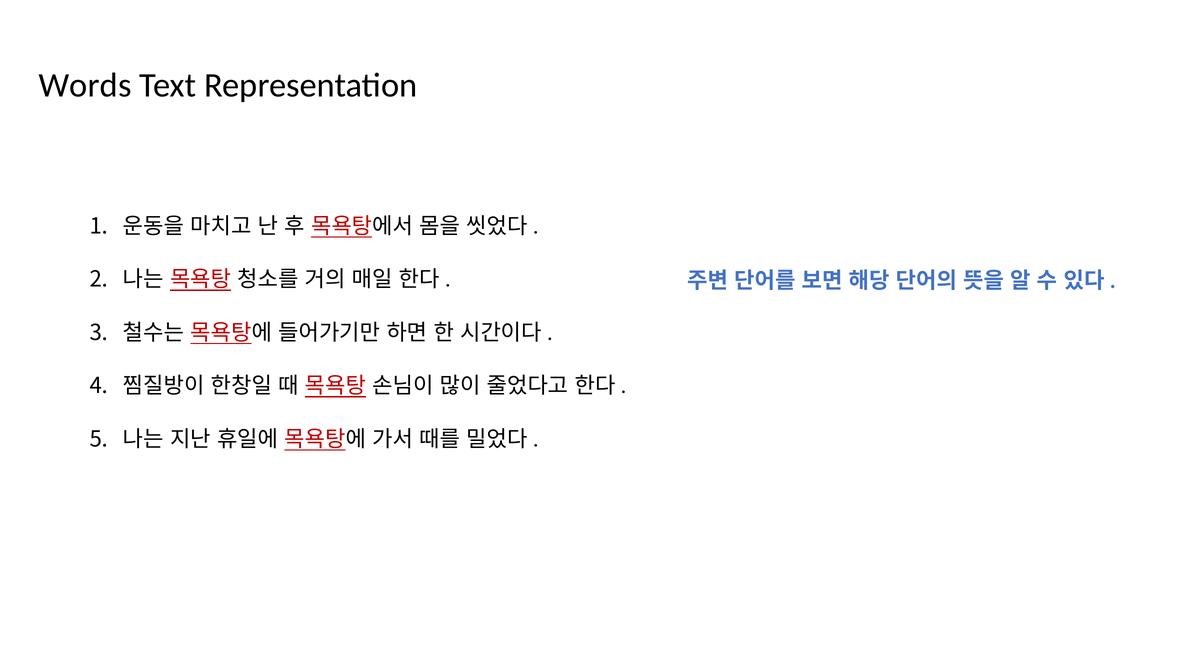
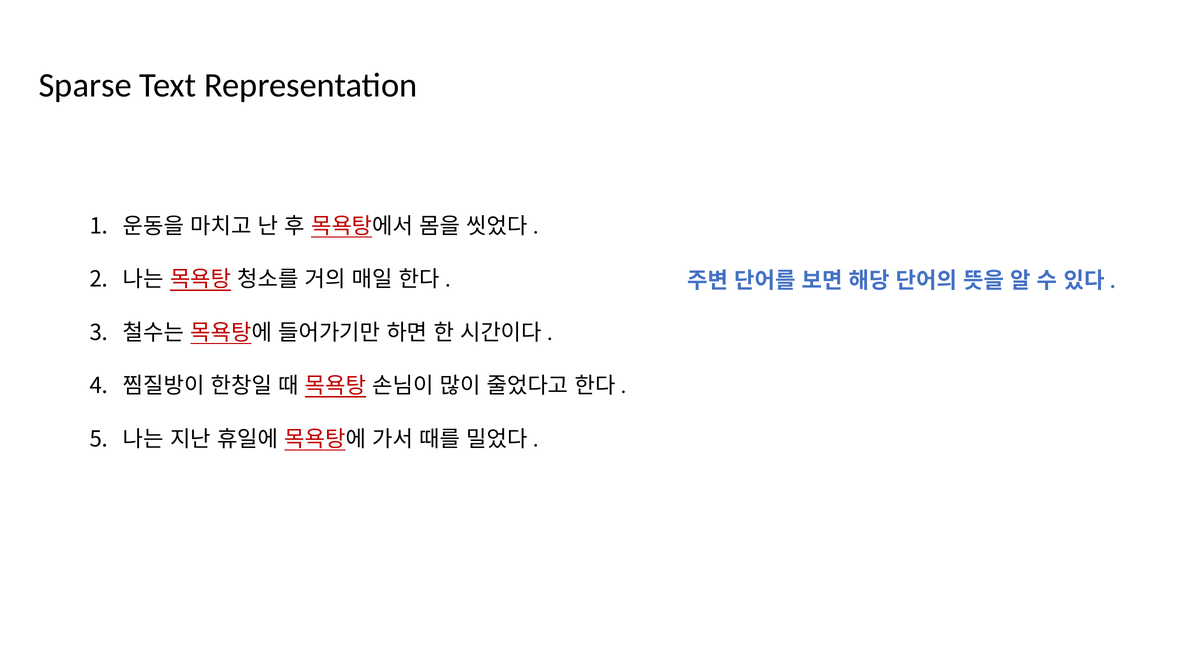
Words: Words -> Sparse
